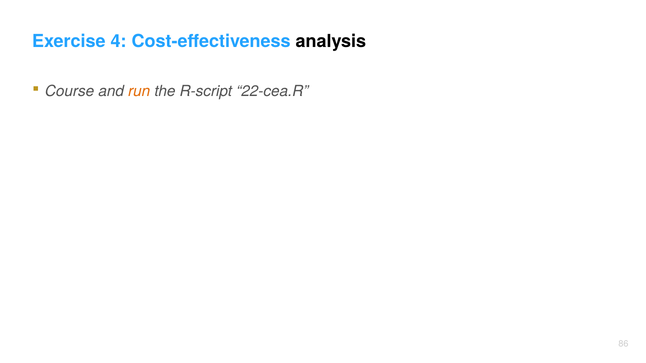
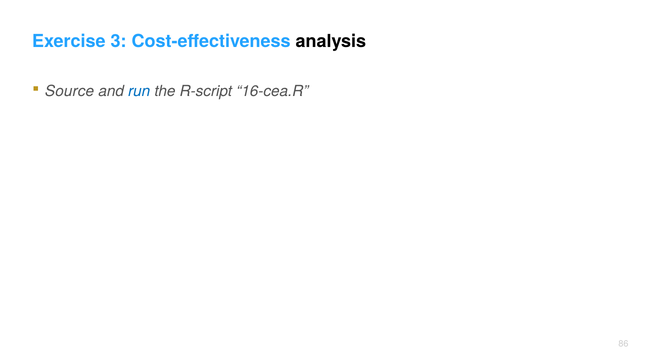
4: 4 -> 3
Course: Course -> Source
run colour: orange -> blue
22-cea.R: 22-cea.R -> 16-cea.R
